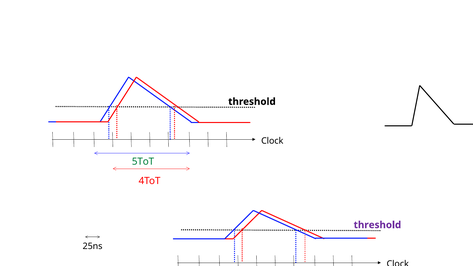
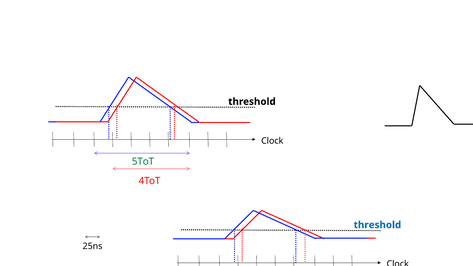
threshold at (377, 225) colour: purple -> blue
